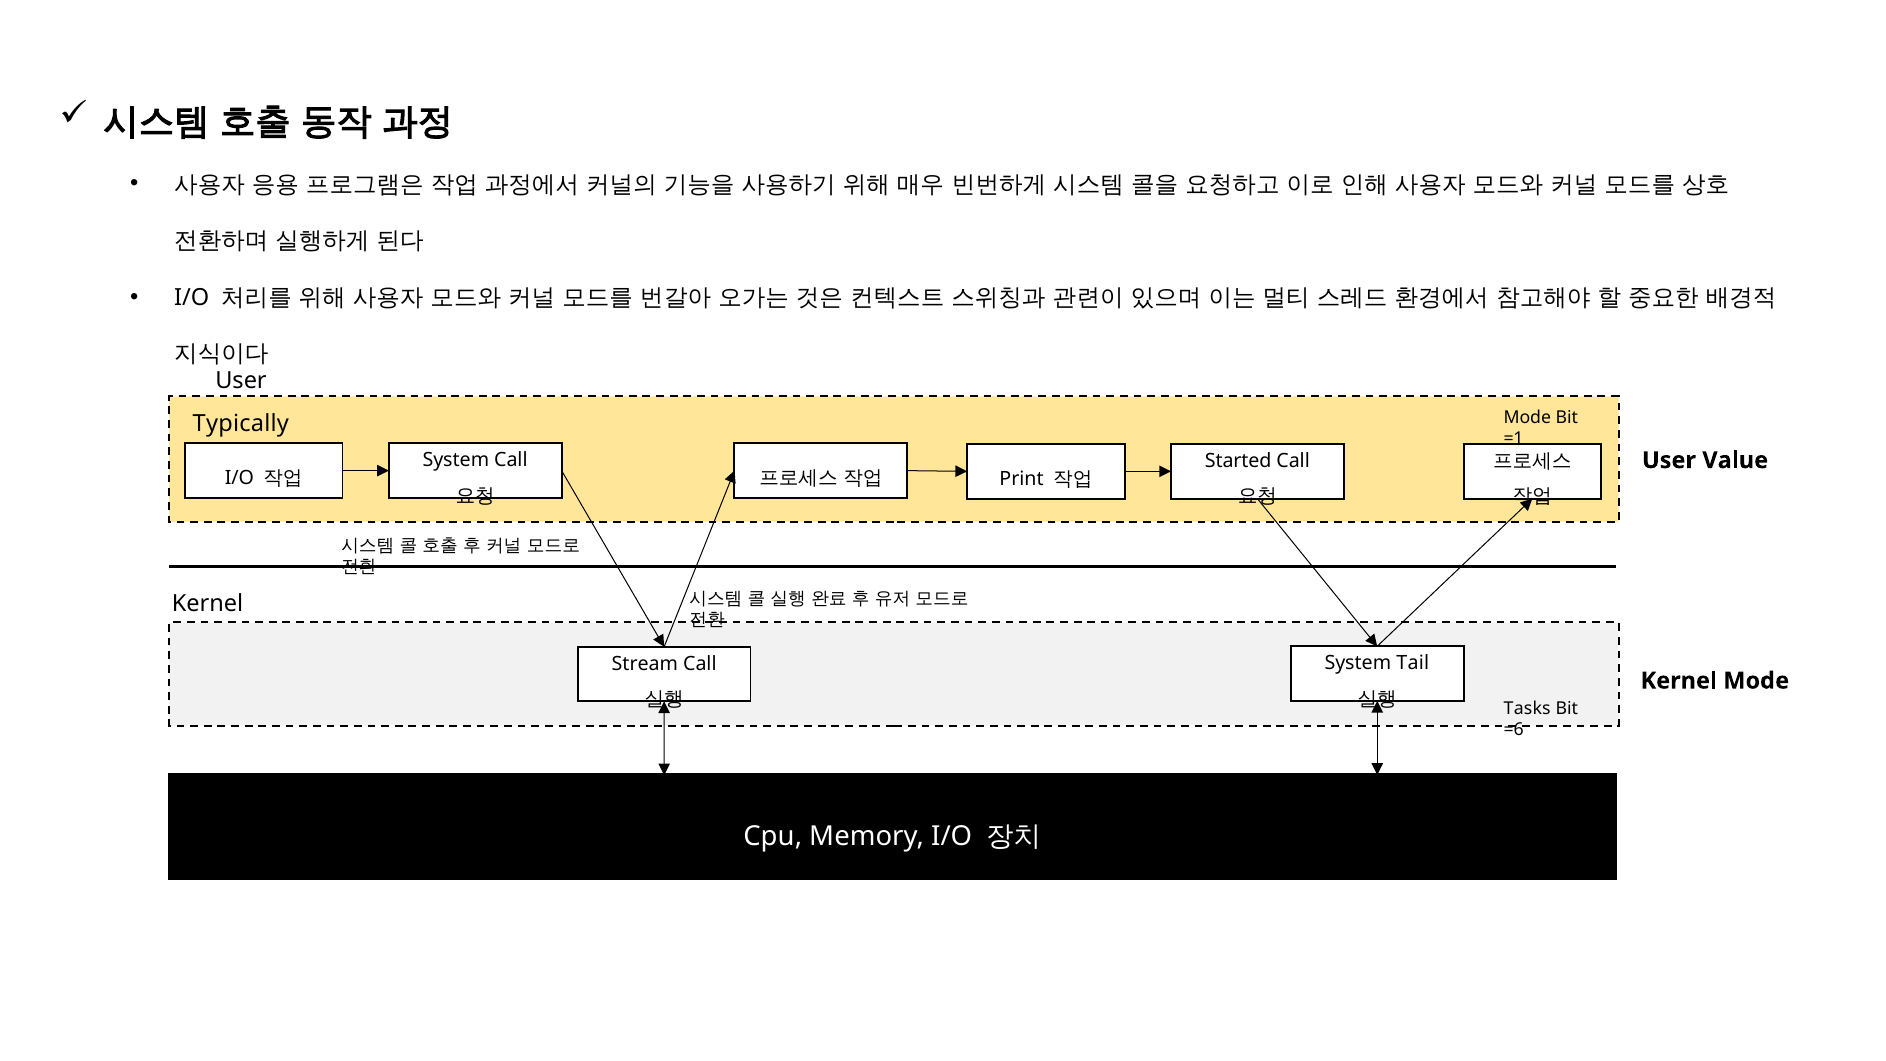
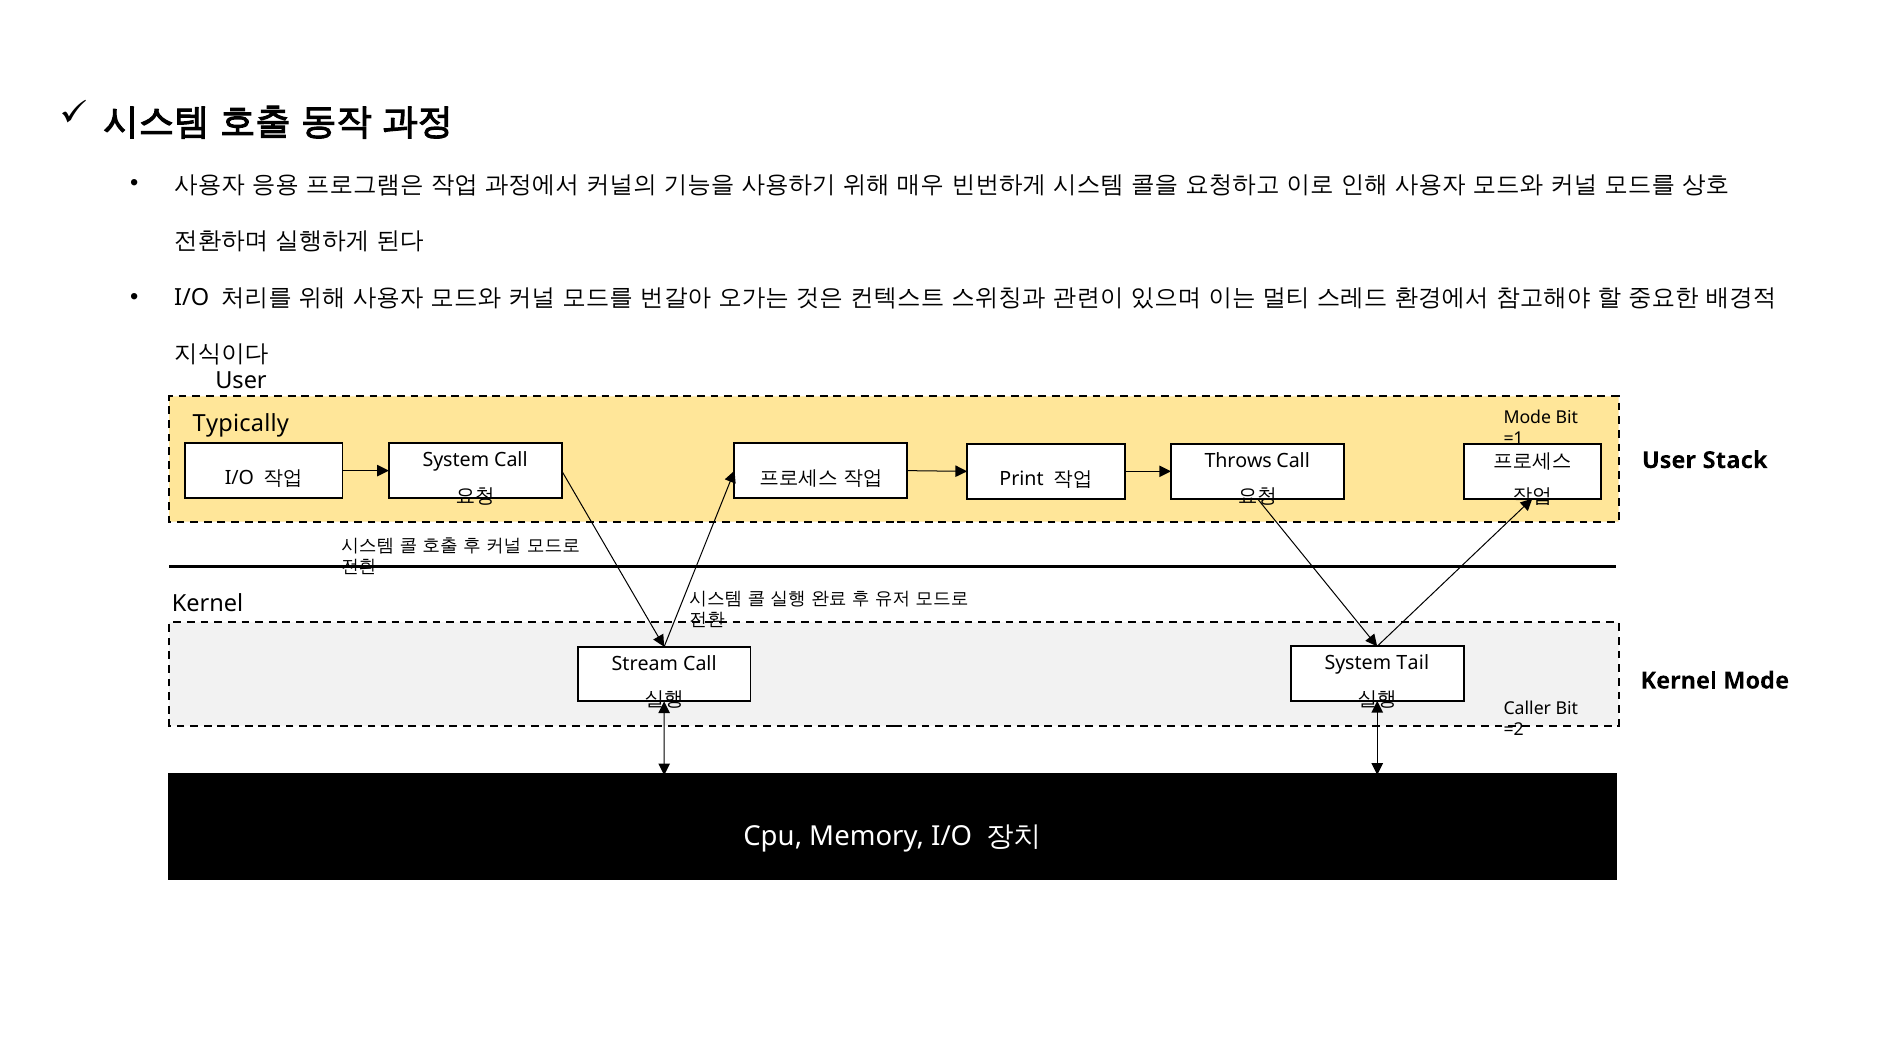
Started: Started -> Throws
Value: Value -> Stack
Tasks: Tasks -> Caller
=6: =6 -> =2
